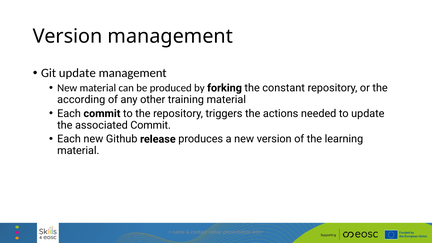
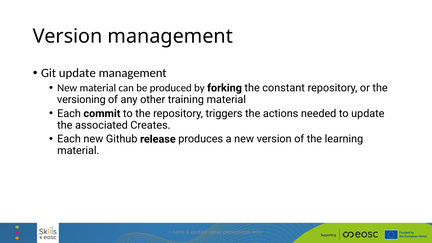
according: according -> versioning
associated Commit: Commit -> Creates
